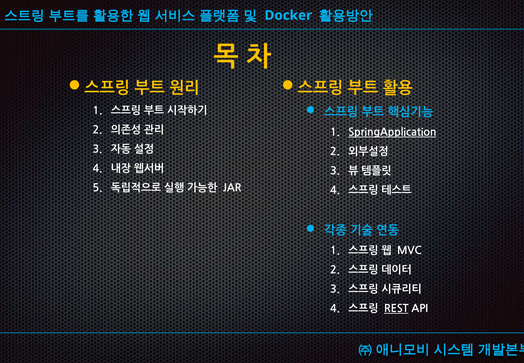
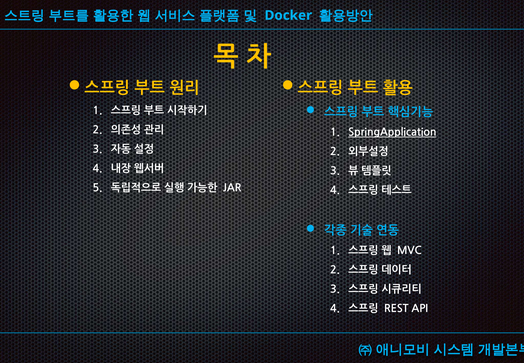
REST underline: present -> none
